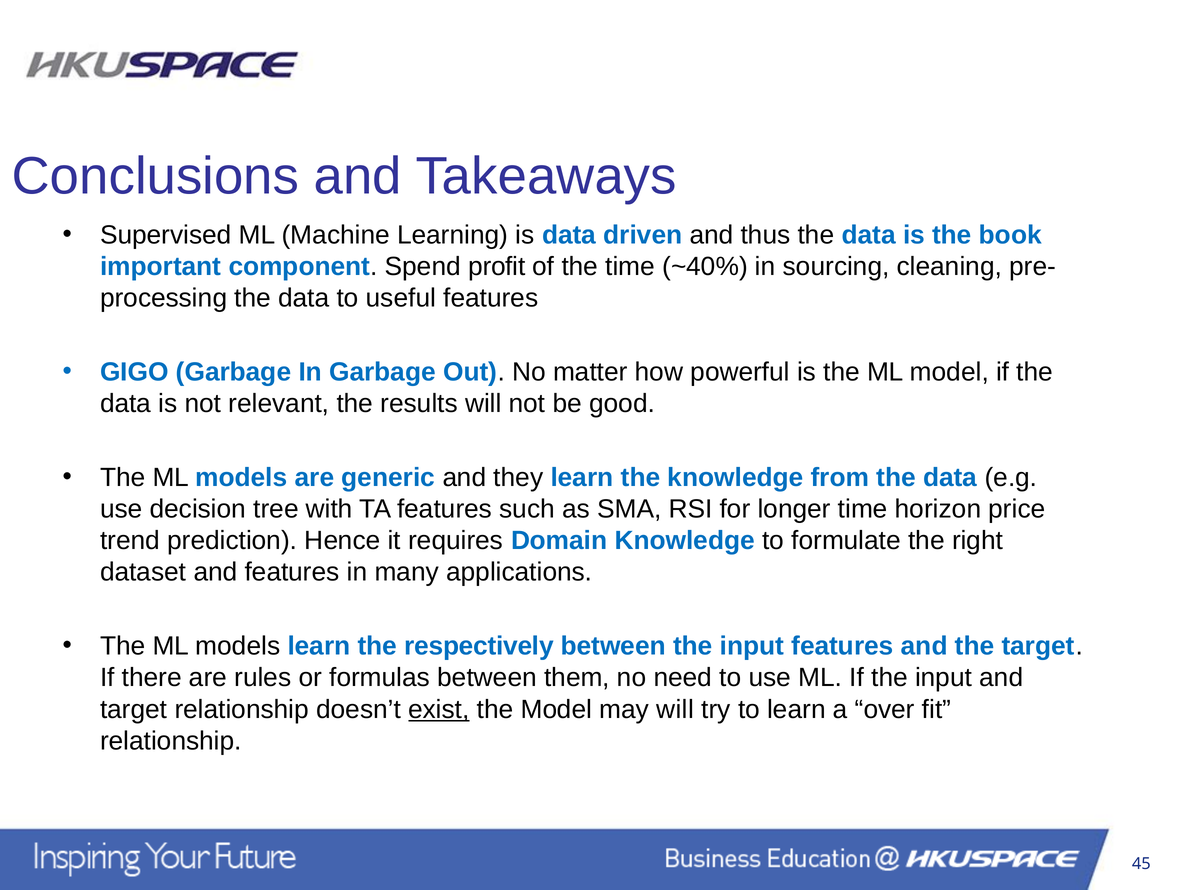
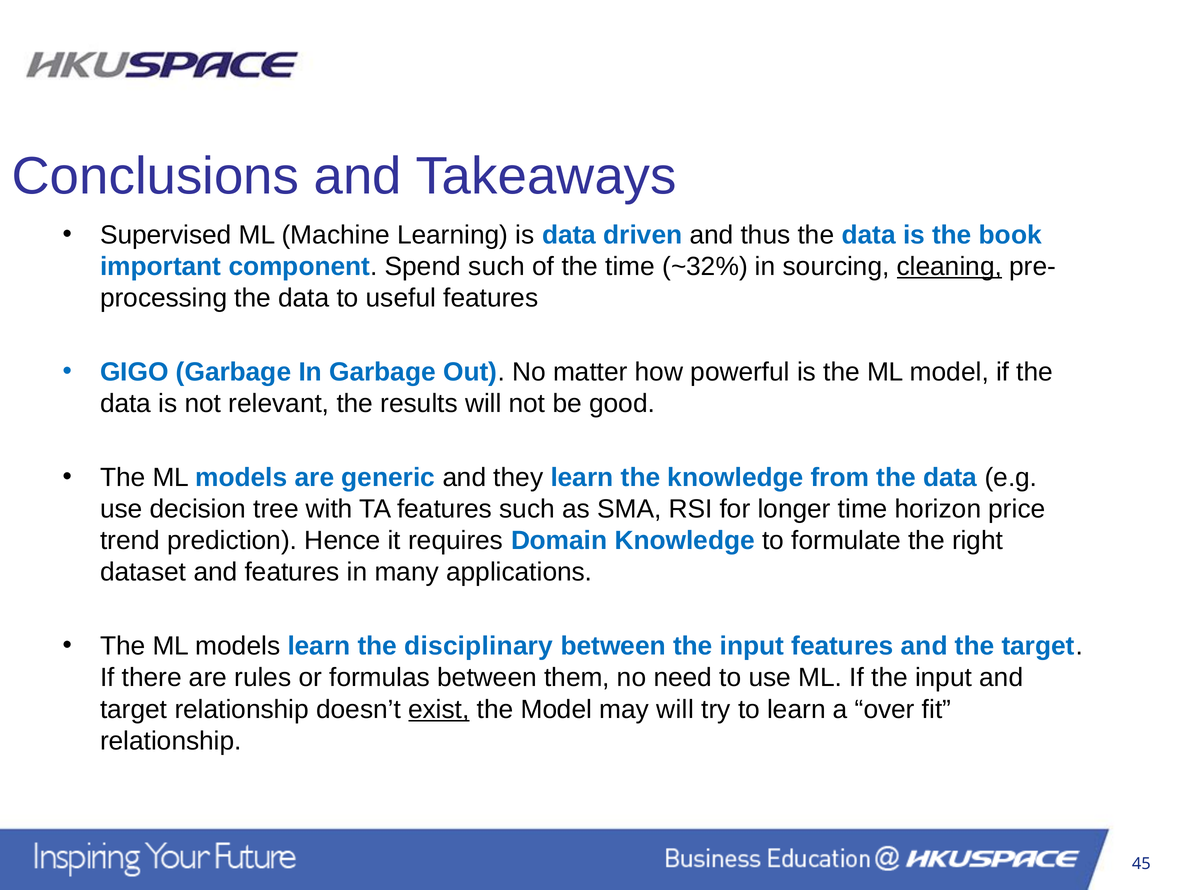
Spend profit: profit -> such
~40%: ~40% -> ~32%
cleaning underline: none -> present
respectively: respectively -> disciplinary
